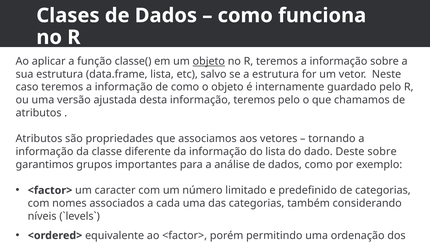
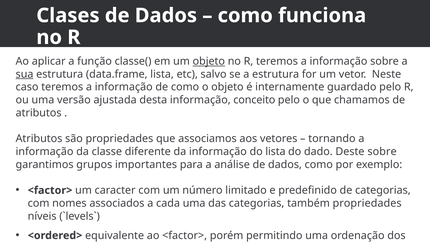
sua underline: none -> present
informação teremos: teremos -> conceito
também considerando: considerando -> propriedades
